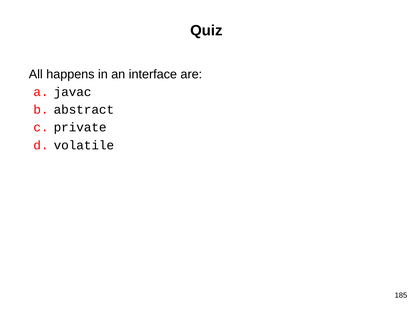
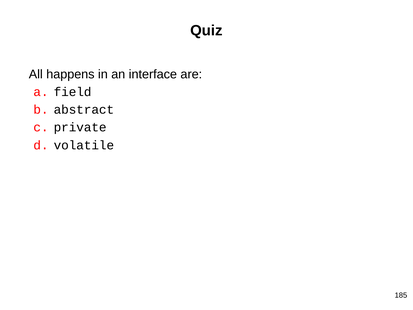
javac: javac -> field
